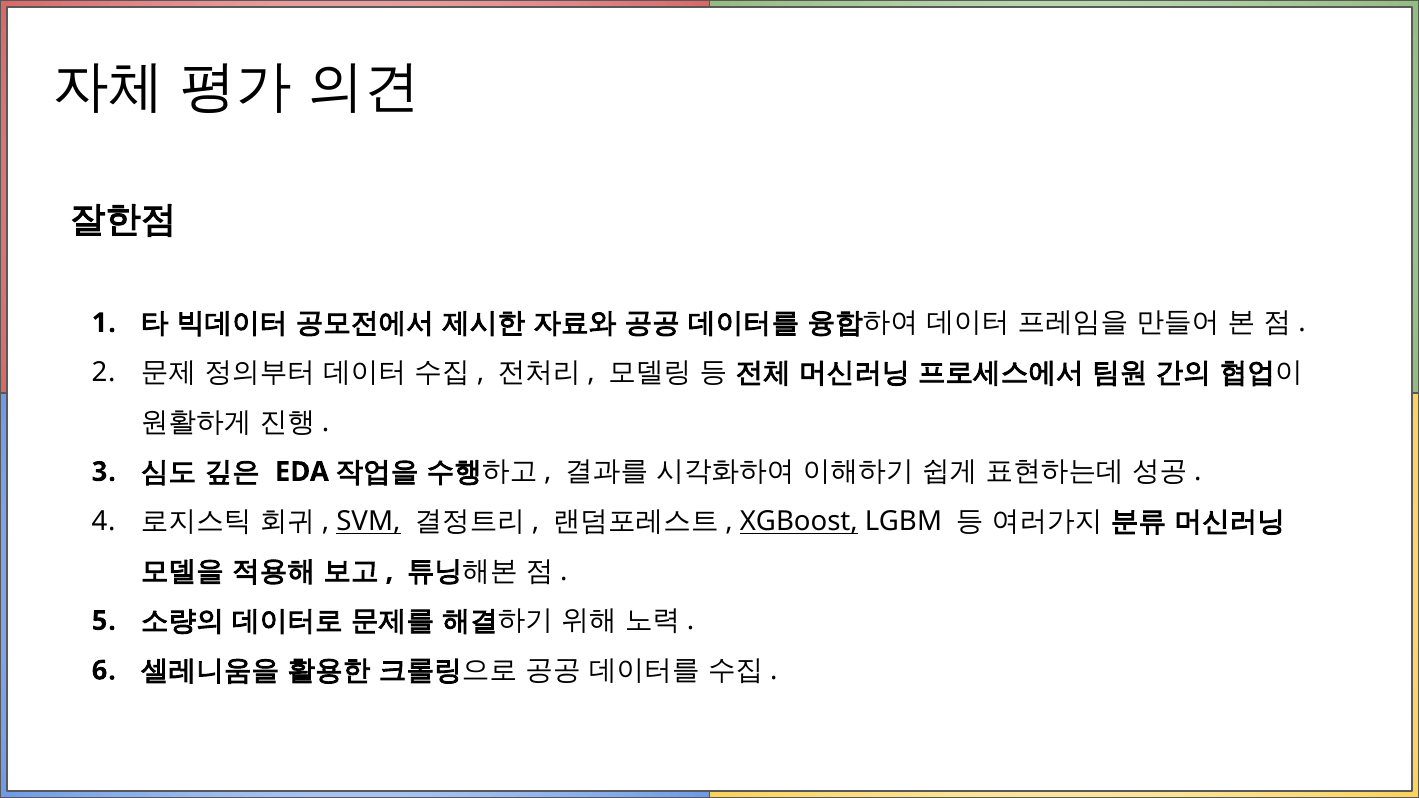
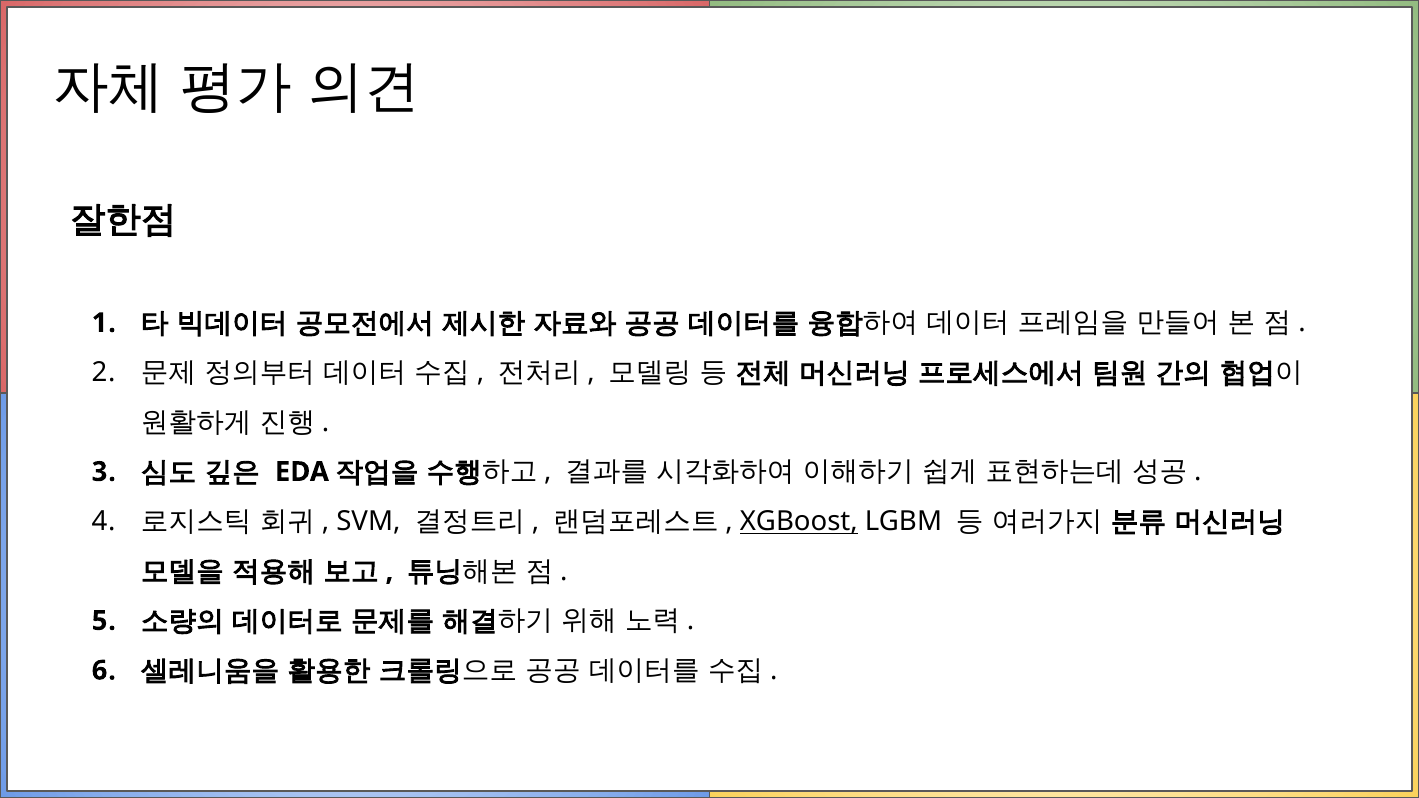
SVM underline: present -> none
